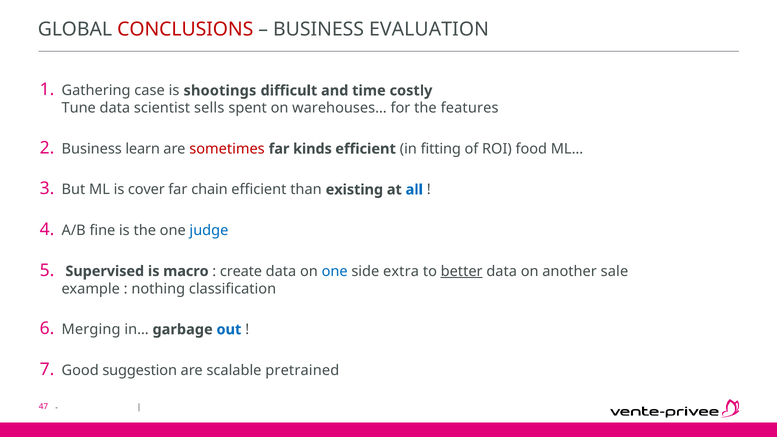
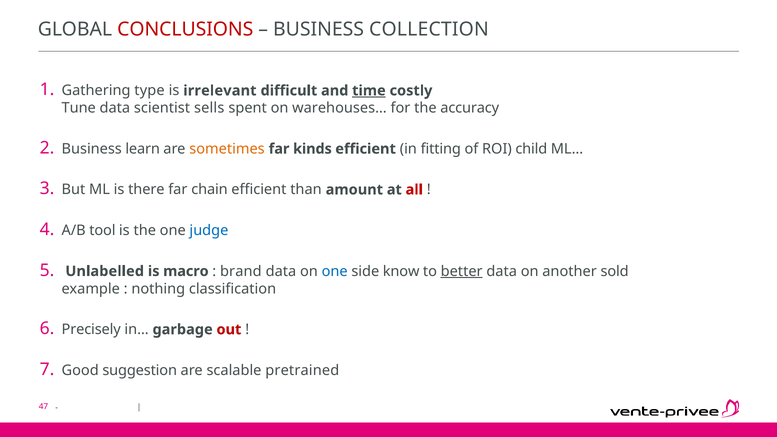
EVALUATION: EVALUATION -> COLLECTION
case: case -> type
shootings: shootings -> irrelevant
time underline: none -> present
features: features -> accuracy
sometimes colour: red -> orange
food: food -> child
cover: cover -> there
existing: existing -> amount
all colour: blue -> red
fine: fine -> tool
Supervised: Supervised -> Unlabelled
create: create -> brand
extra: extra -> know
sale: sale -> sold
Merging: Merging -> Precisely
out colour: blue -> red
